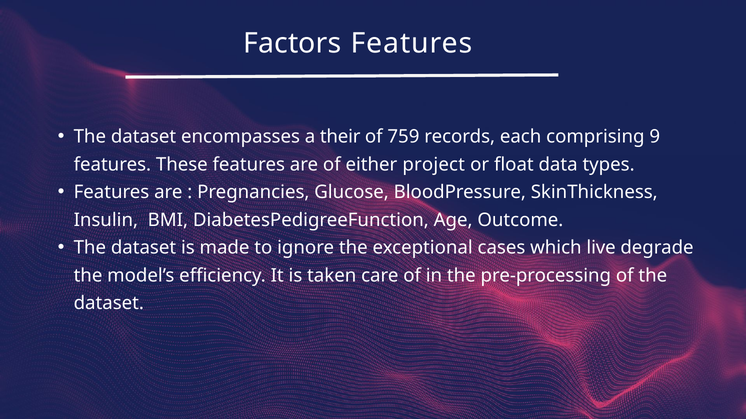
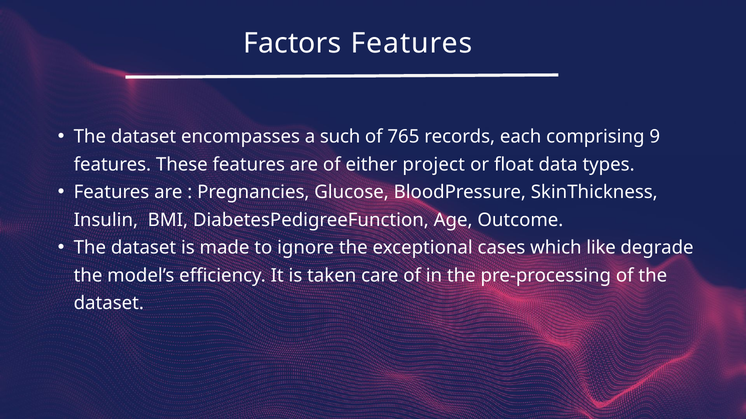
their: their -> such
759: 759 -> 765
live: live -> like
